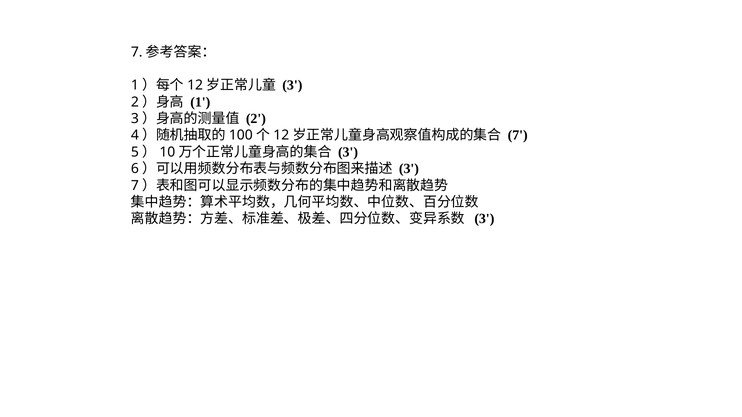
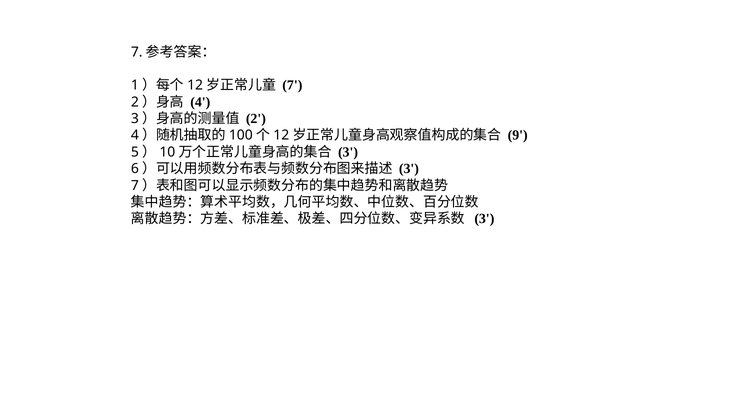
3 at (292, 85): 3 -> 7
1: 1 -> 4
7: 7 -> 9
